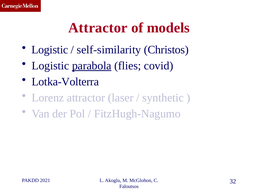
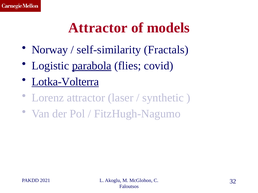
Logistic at (50, 50): Logistic -> Norway
Christos: Christos -> Fractals
Lotka-Volterra underline: none -> present
